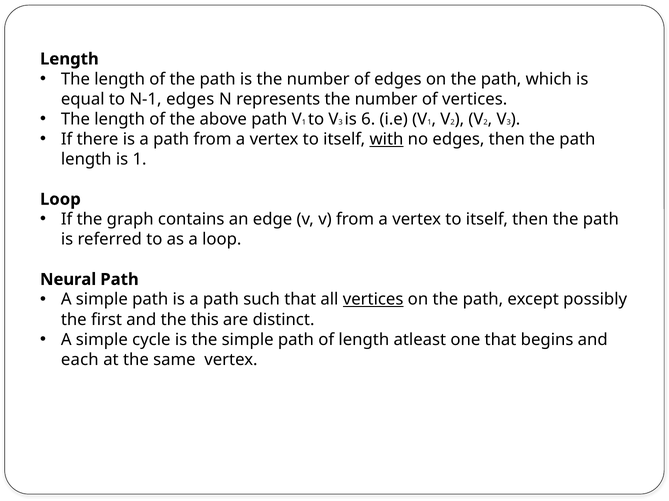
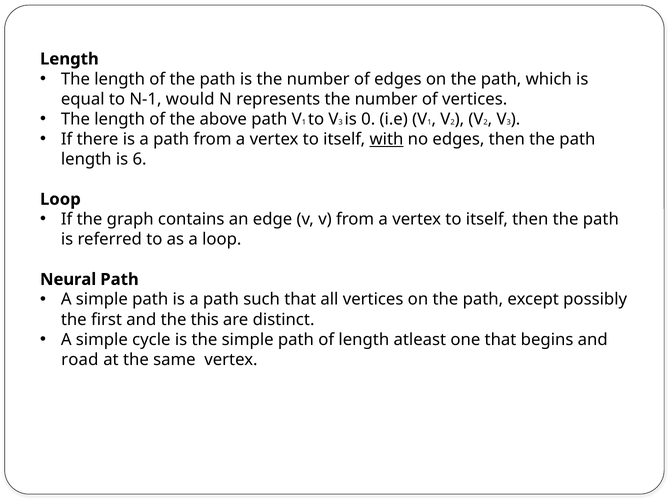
N-1 edges: edges -> would
6: 6 -> 0
is 1: 1 -> 6
vertices at (373, 300) underline: present -> none
each: each -> road
